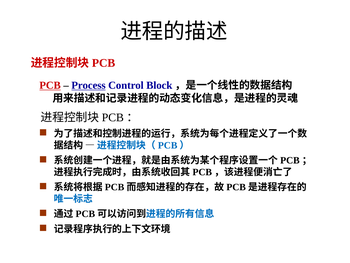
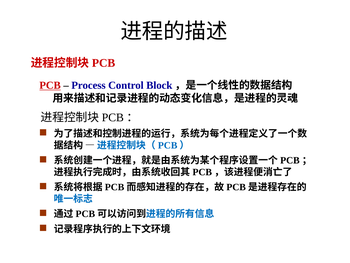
Process underline: present -> none
